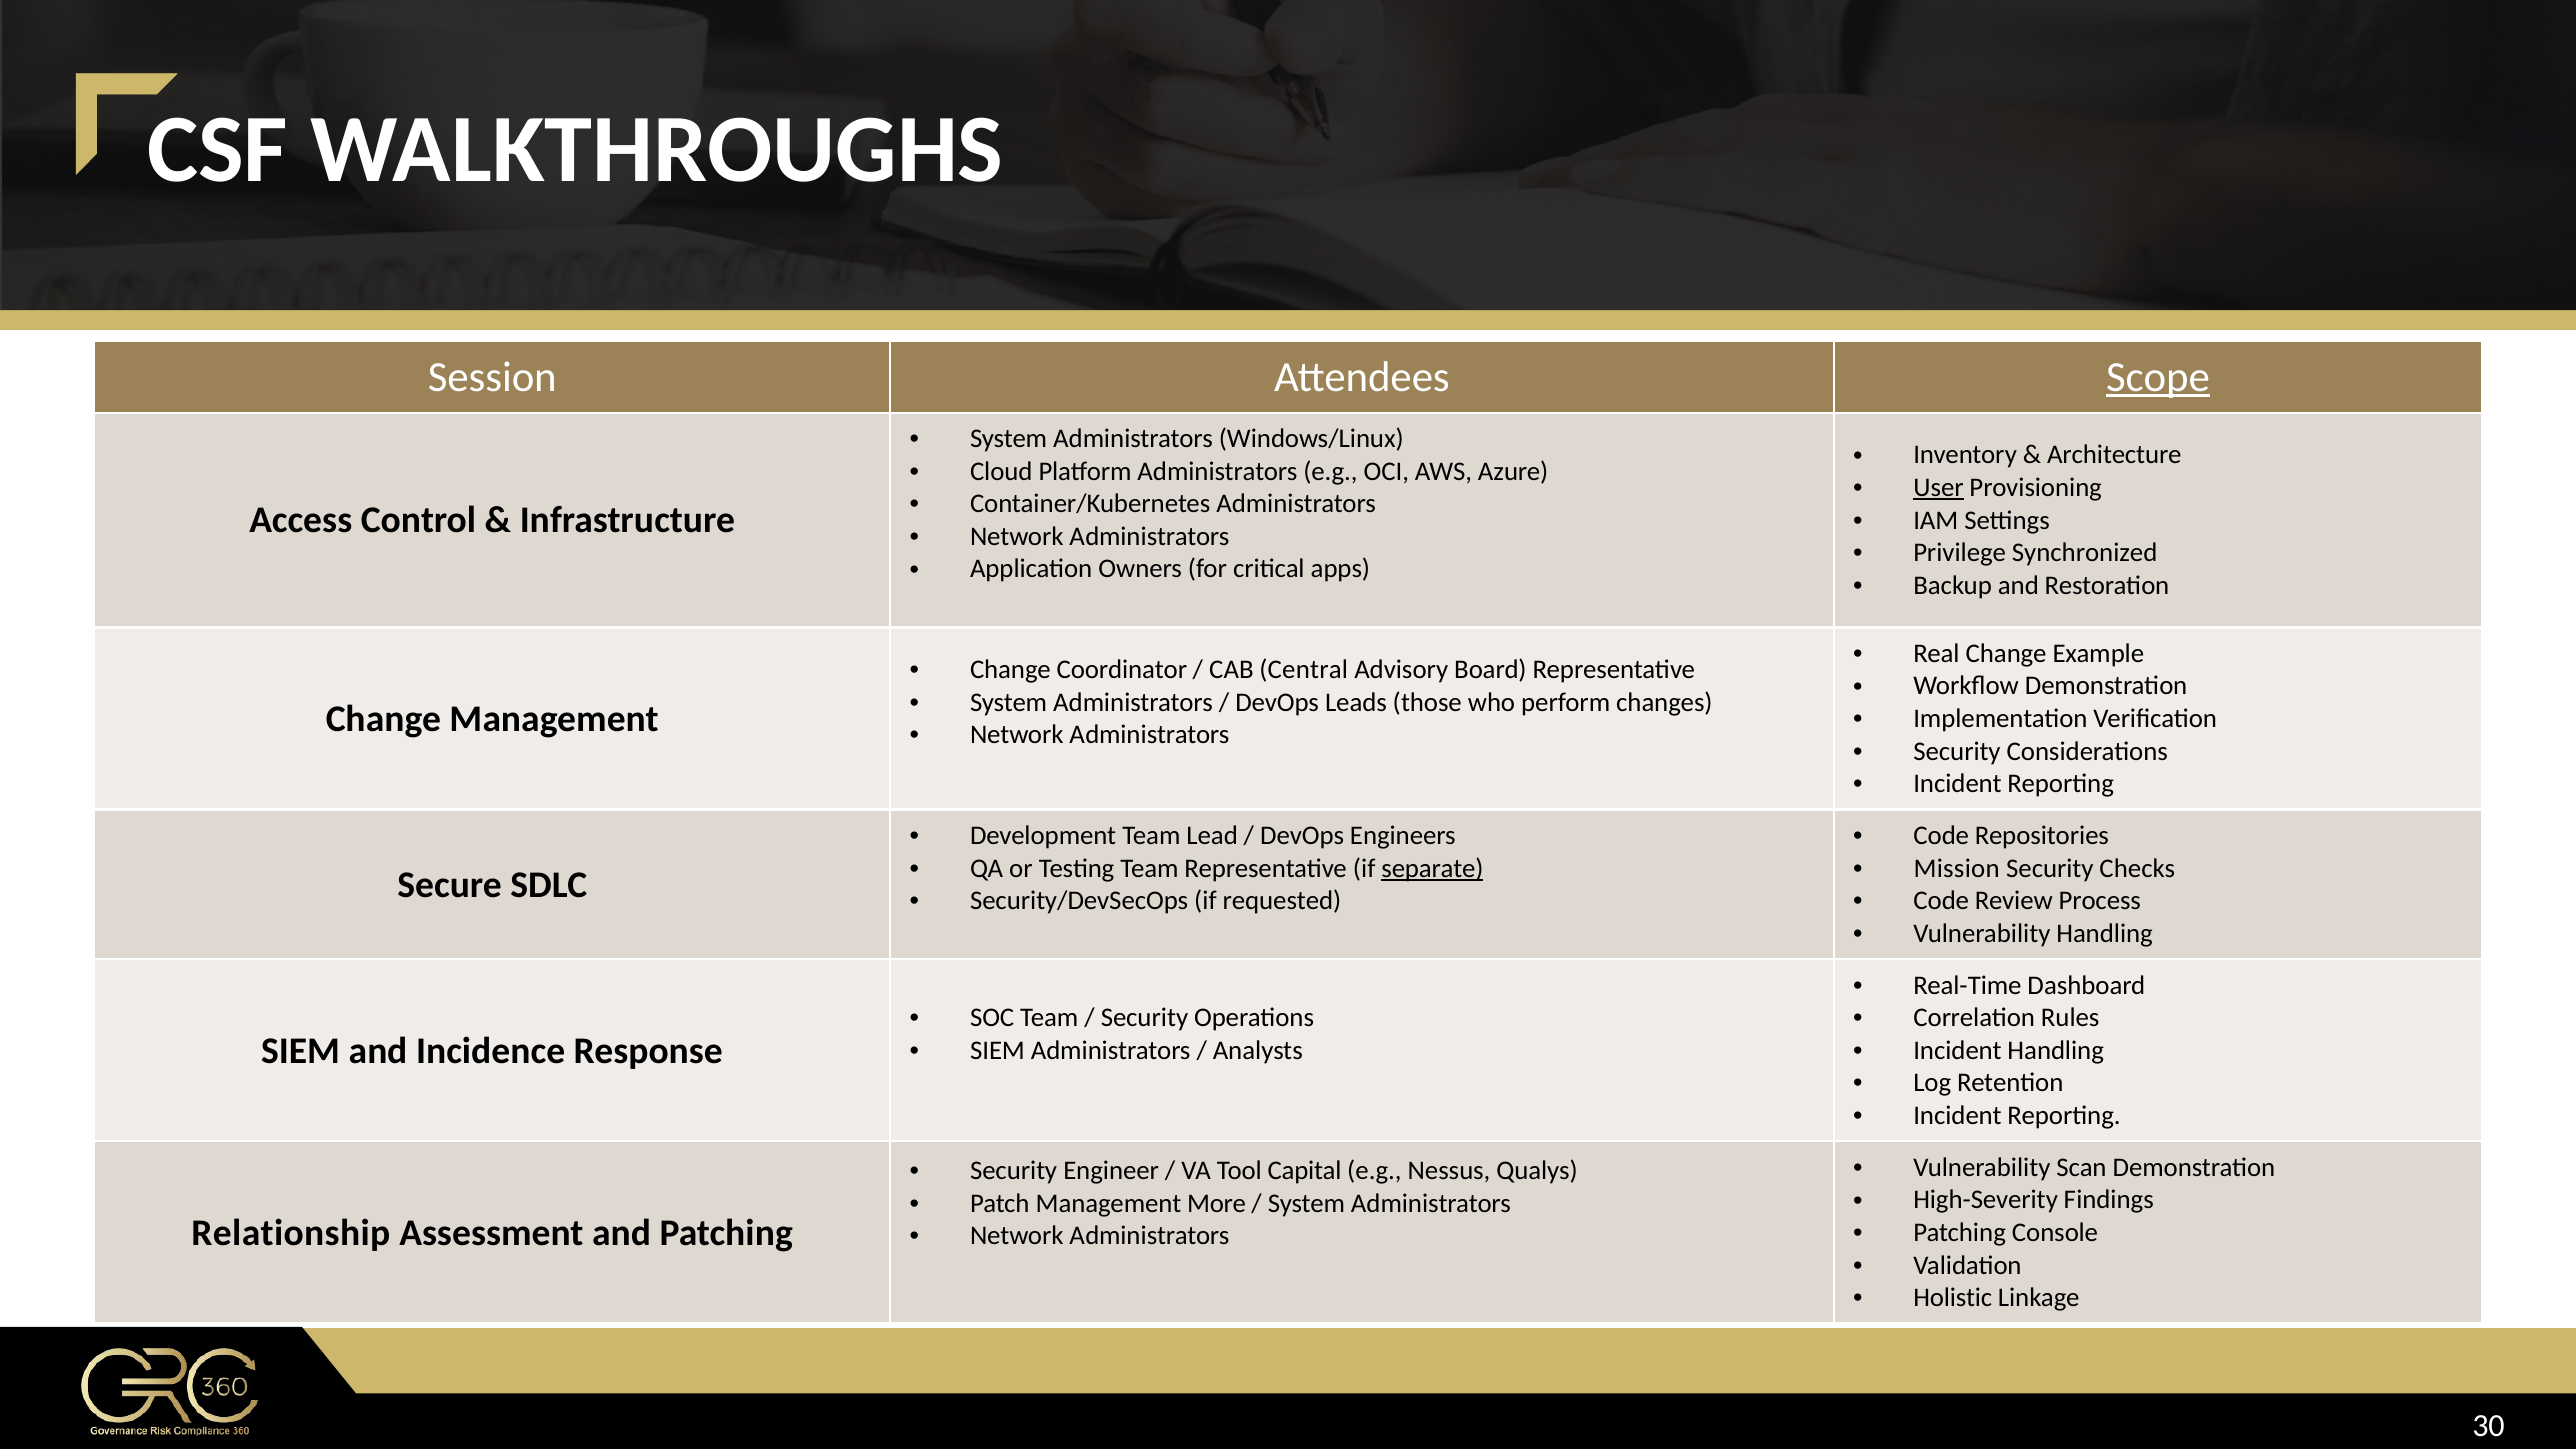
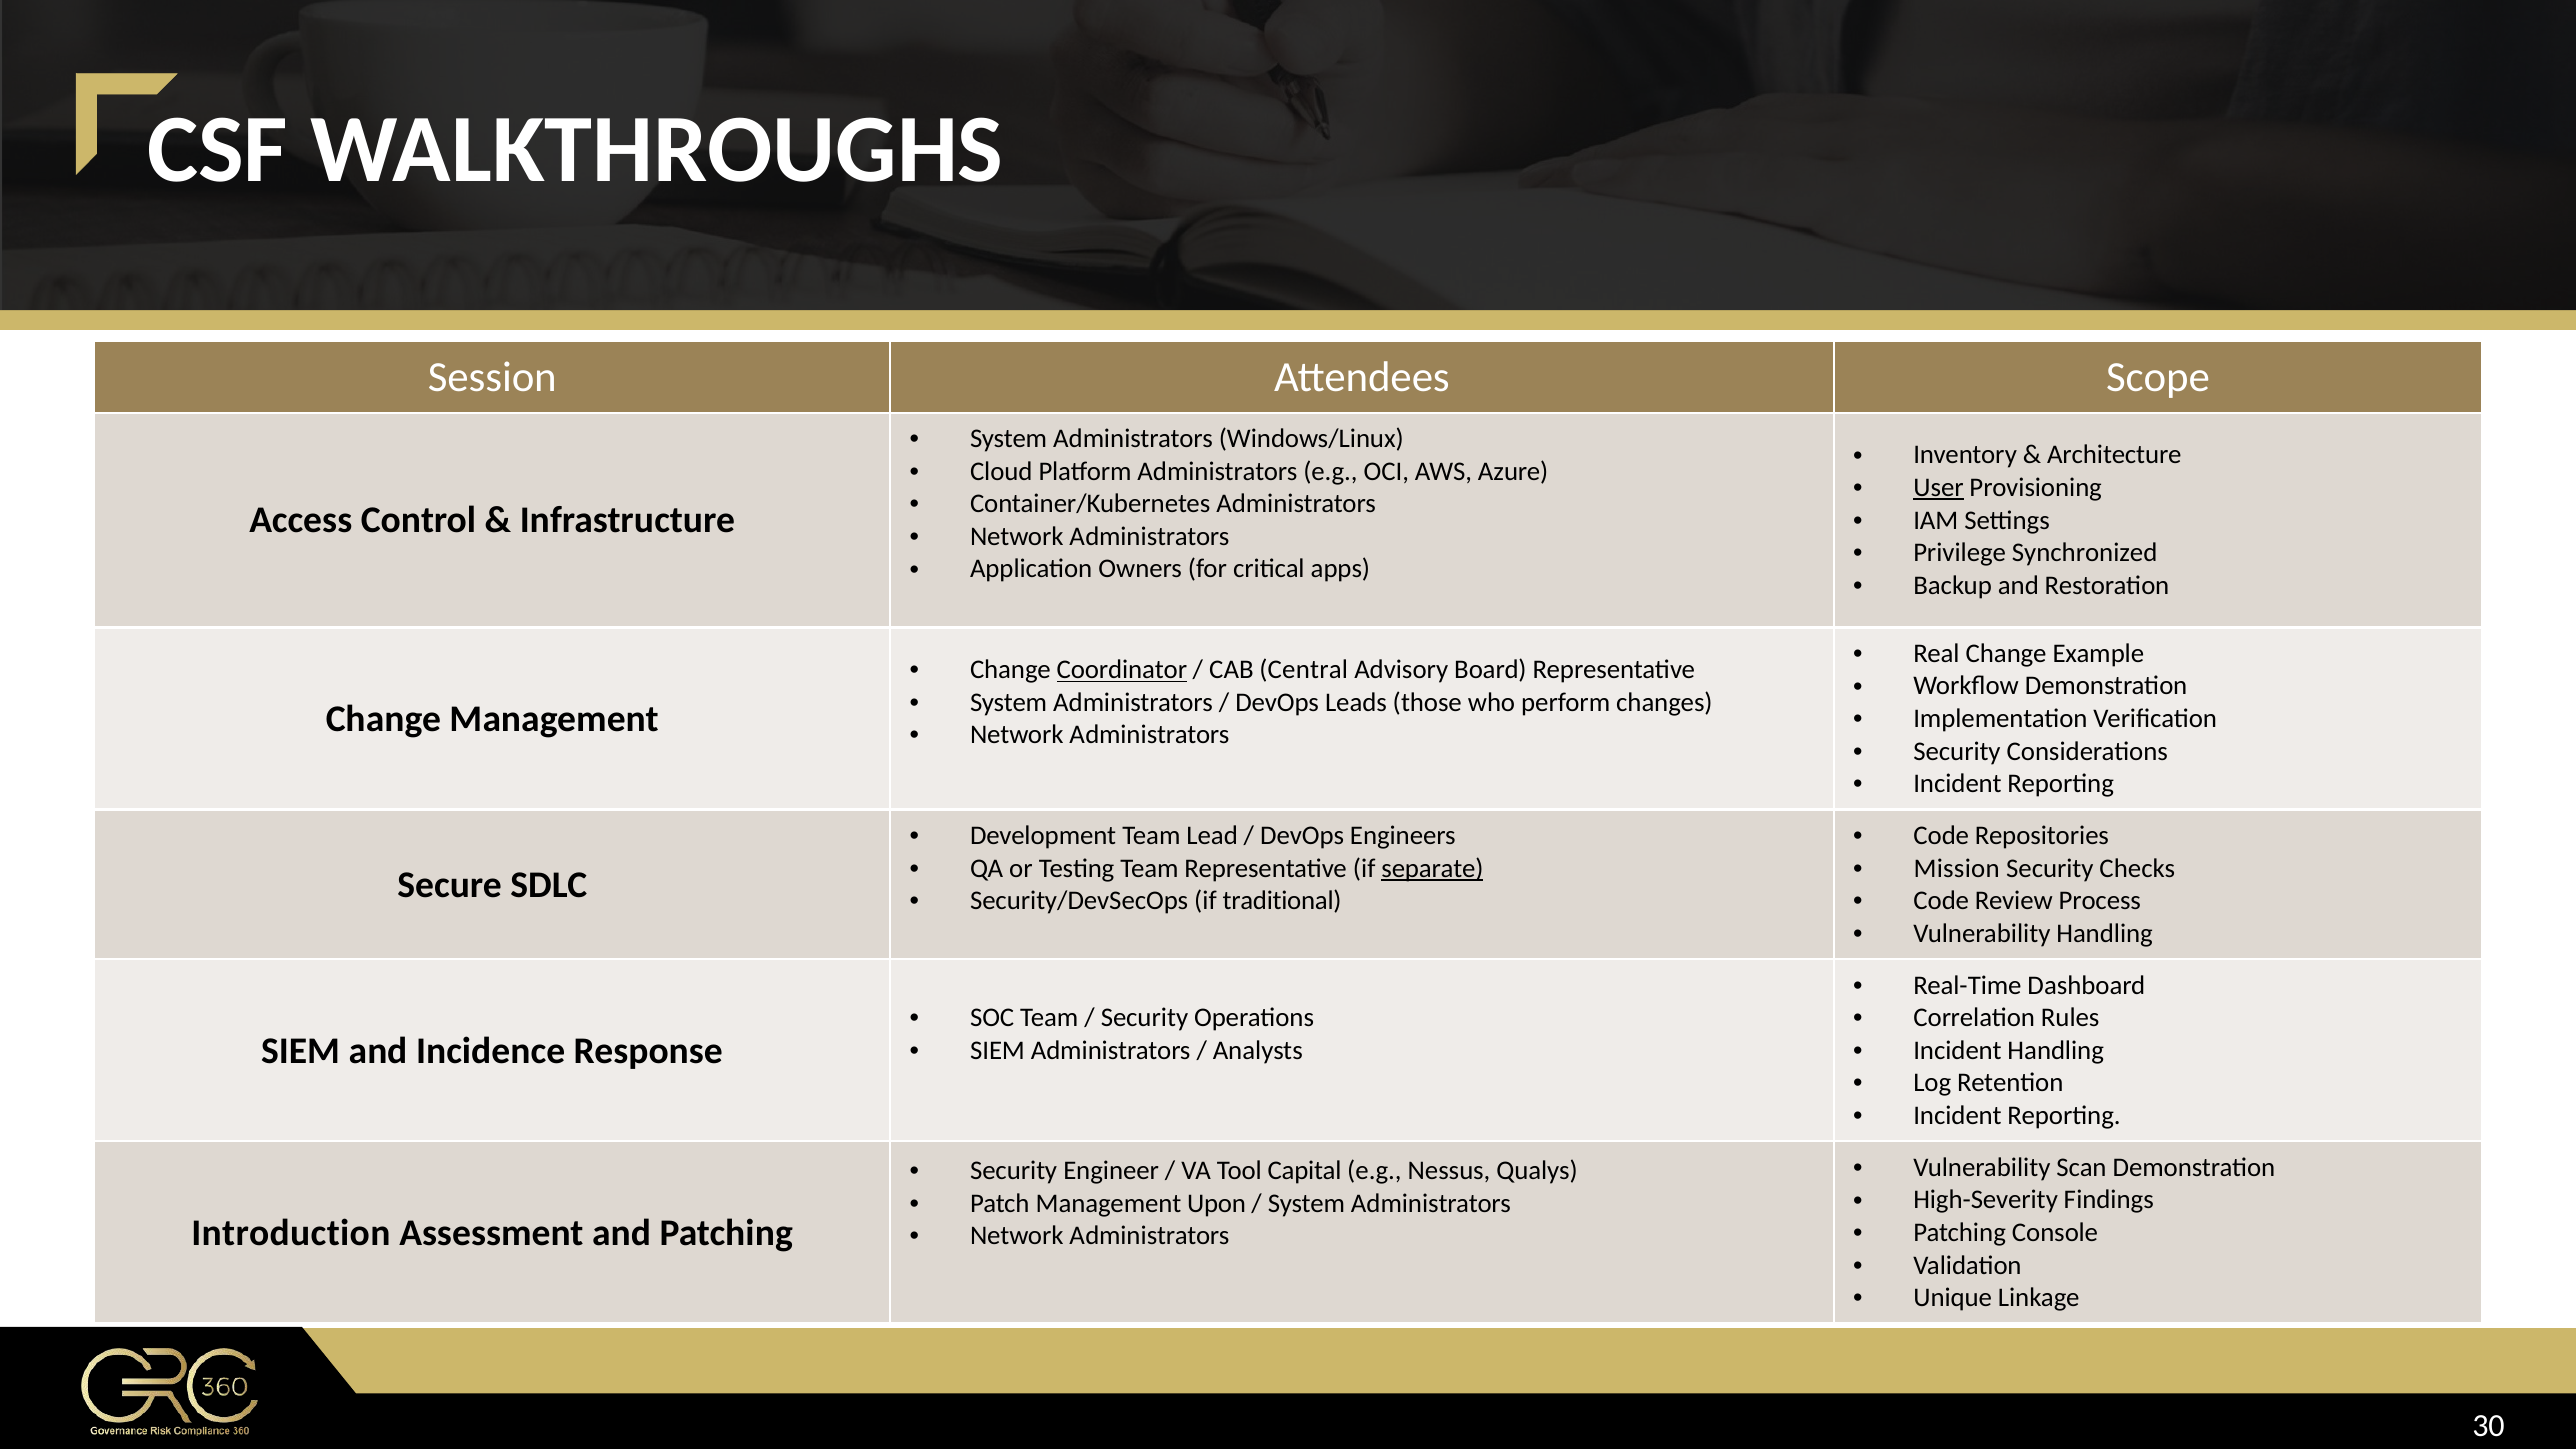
Scope underline: present -> none
Coordinator underline: none -> present
requested: requested -> traditional
More: More -> Upon
Relationship: Relationship -> Introduction
Holistic: Holistic -> Unique
